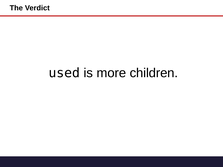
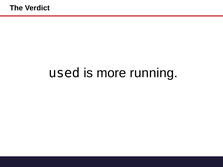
children: children -> running
